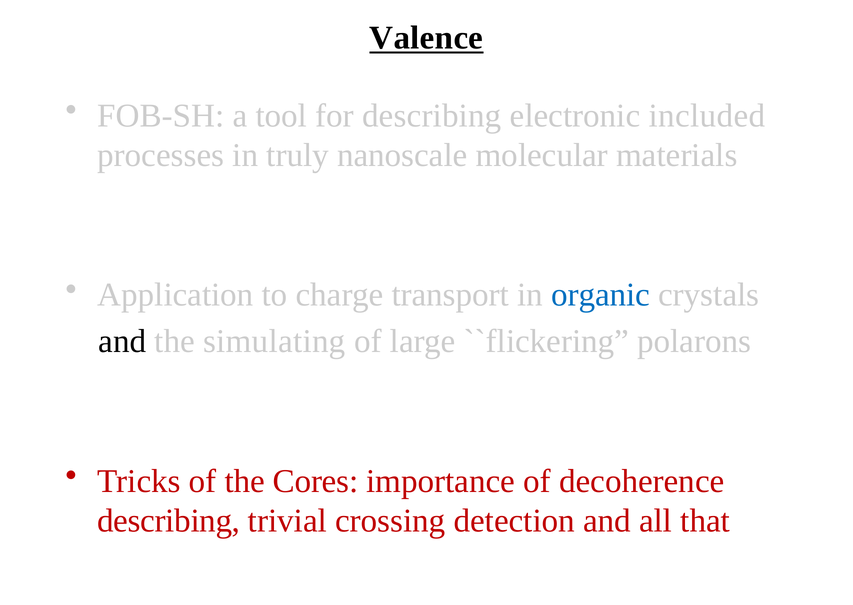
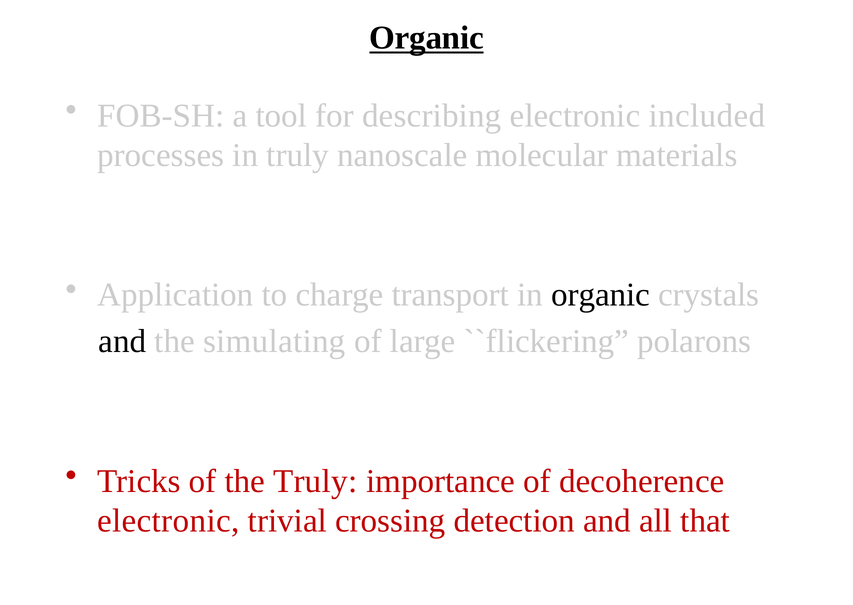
Valence at (426, 38): Valence -> Organic
organic at (601, 295) colour: blue -> black
the Cores: Cores -> Truly
describing at (169, 520): describing -> electronic
